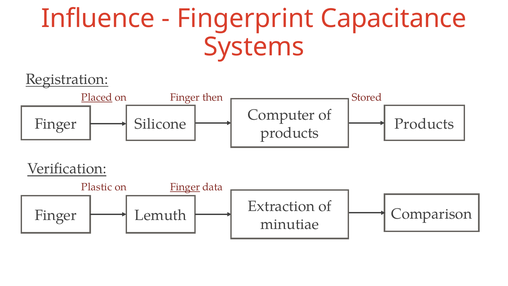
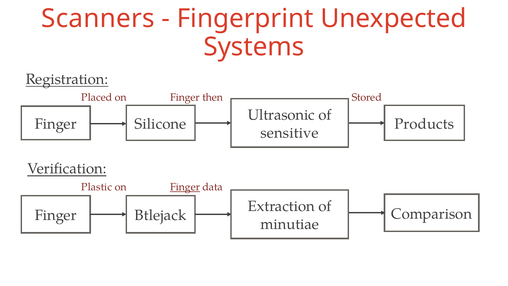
Influence: Influence -> Scanners
Capacitance: Capacitance -> Unexpected
Placed underline: present -> none
Computer: Computer -> Ultrasonic
products at (290, 133): products -> sensitive
Lemuth: Lemuth -> Btlejack
